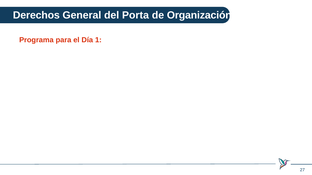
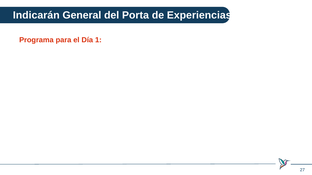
Derechos: Derechos -> Indicarán
Organización: Organización -> Experiencias
